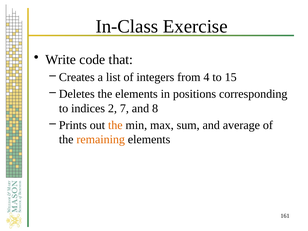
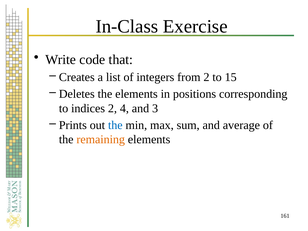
from 4: 4 -> 2
7: 7 -> 4
8: 8 -> 3
the at (115, 125) colour: orange -> blue
